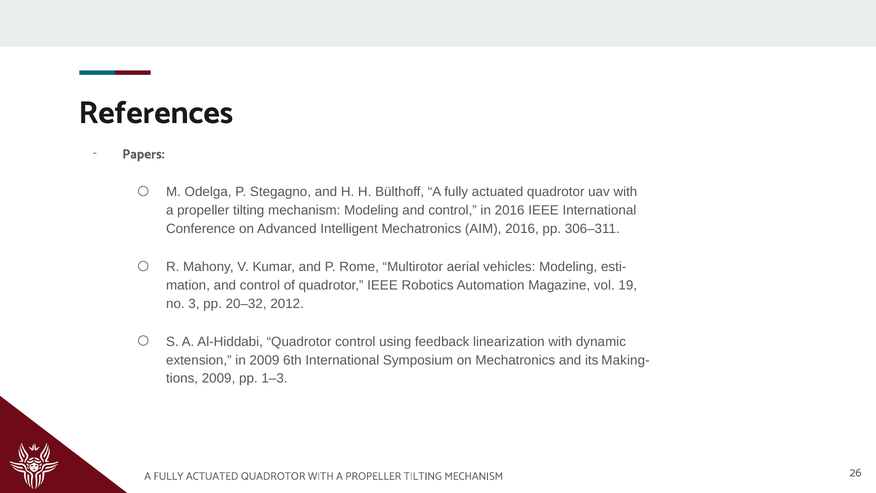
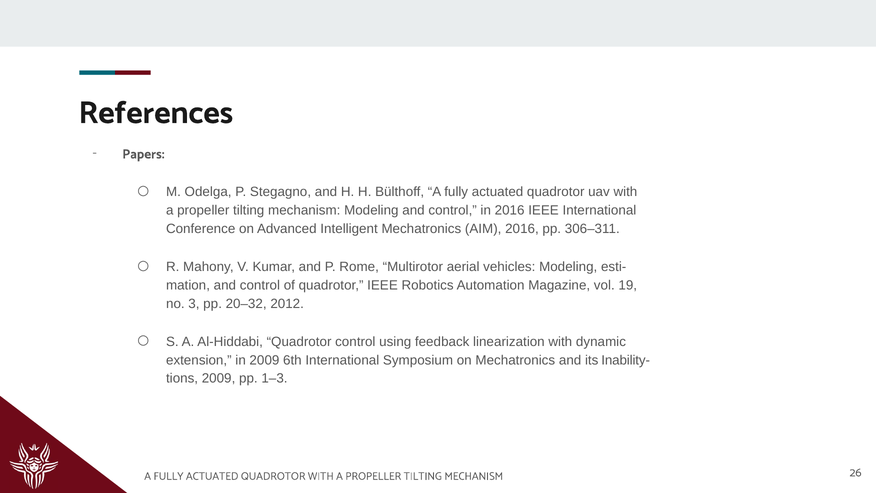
Making-: Making- -> Inability-
